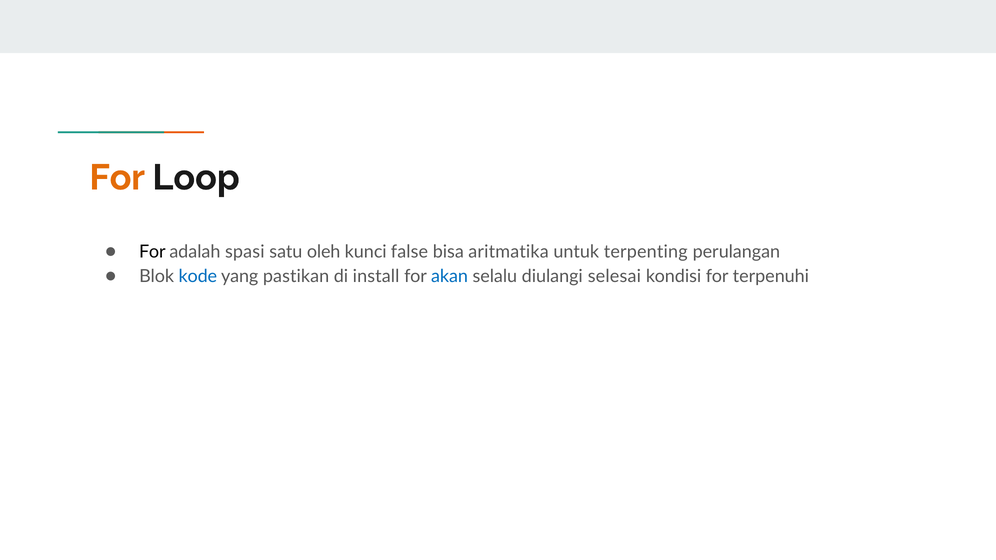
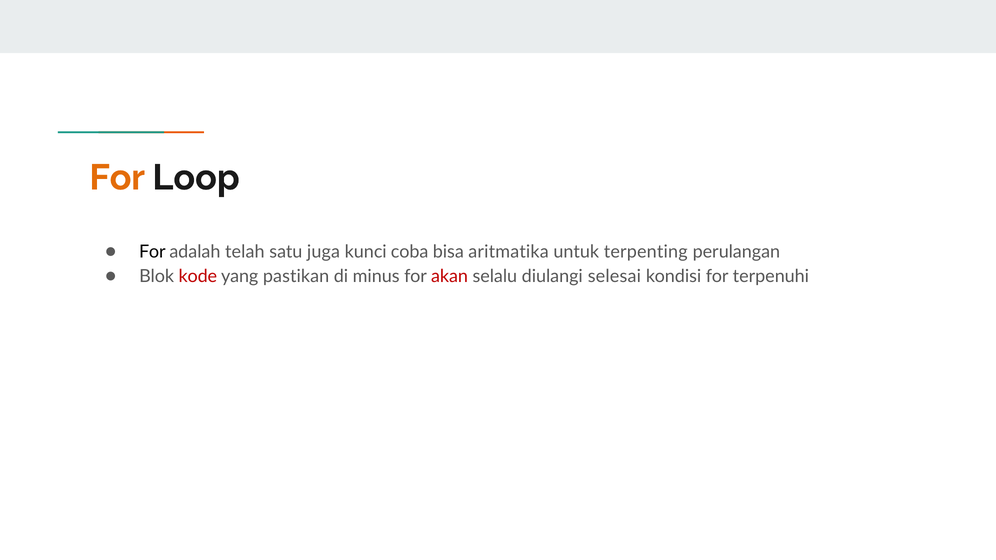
spasi: spasi -> telah
oleh: oleh -> juga
false: false -> coba
kode colour: blue -> red
install: install -> minus
akan colour: blue -> red
